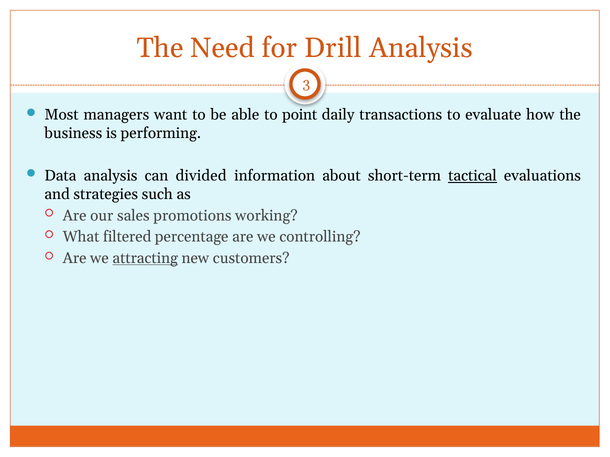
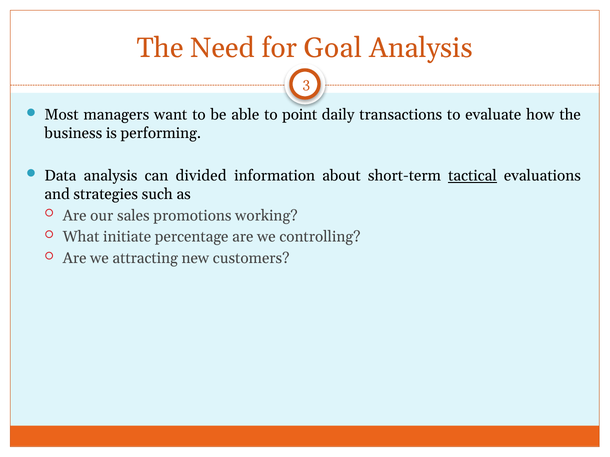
Drill: Drill -> Goal
filtered: filtered -> initiate
attracting underline: present -> none
